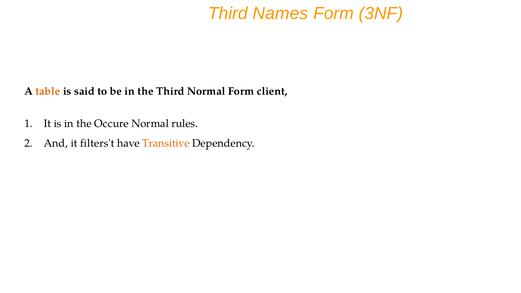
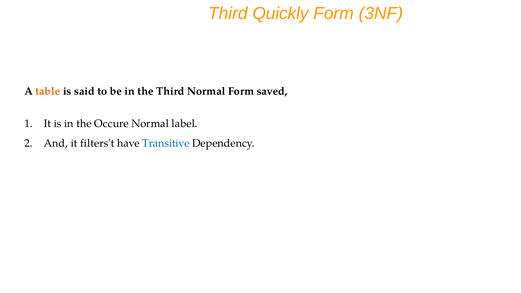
Names: Names -> Quickly
client: client -> saved
rules: rules -> label
Transitive colour: orange -> blue
